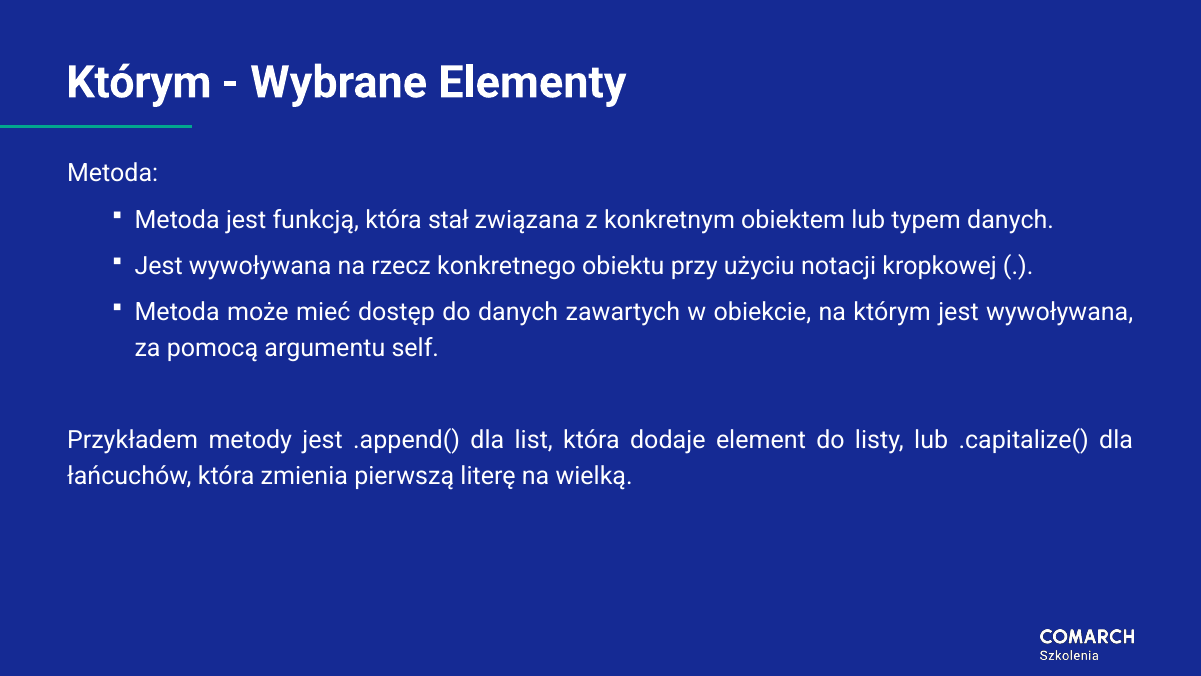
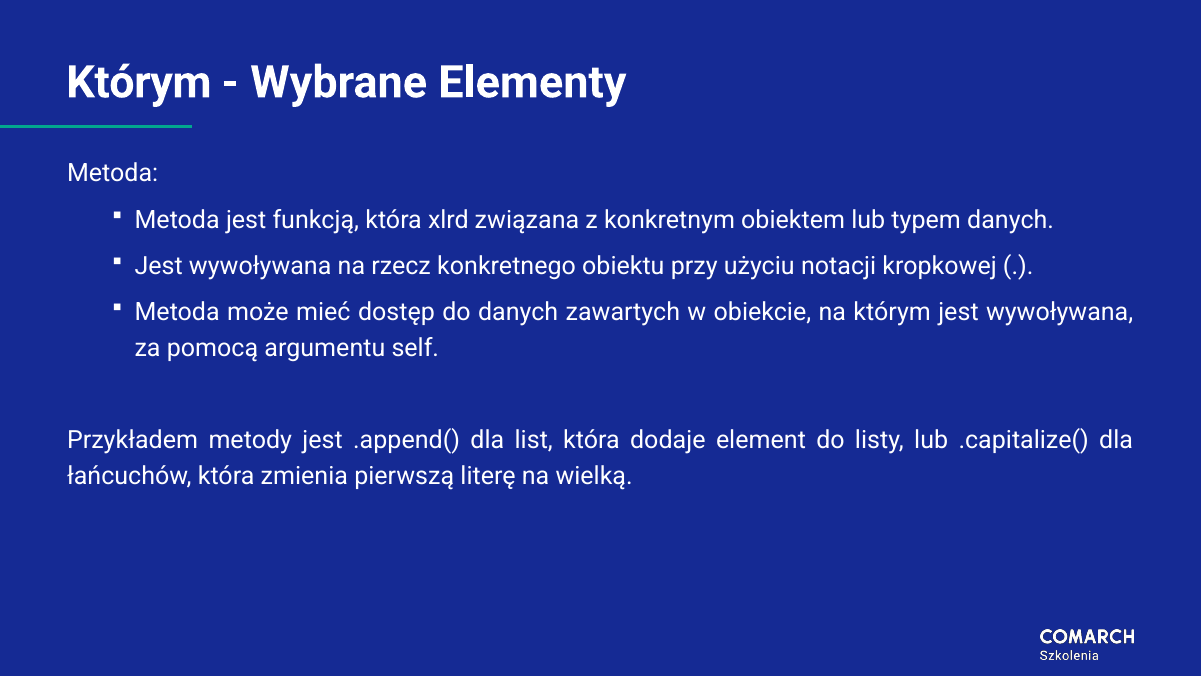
stał: stał -> xlrd
